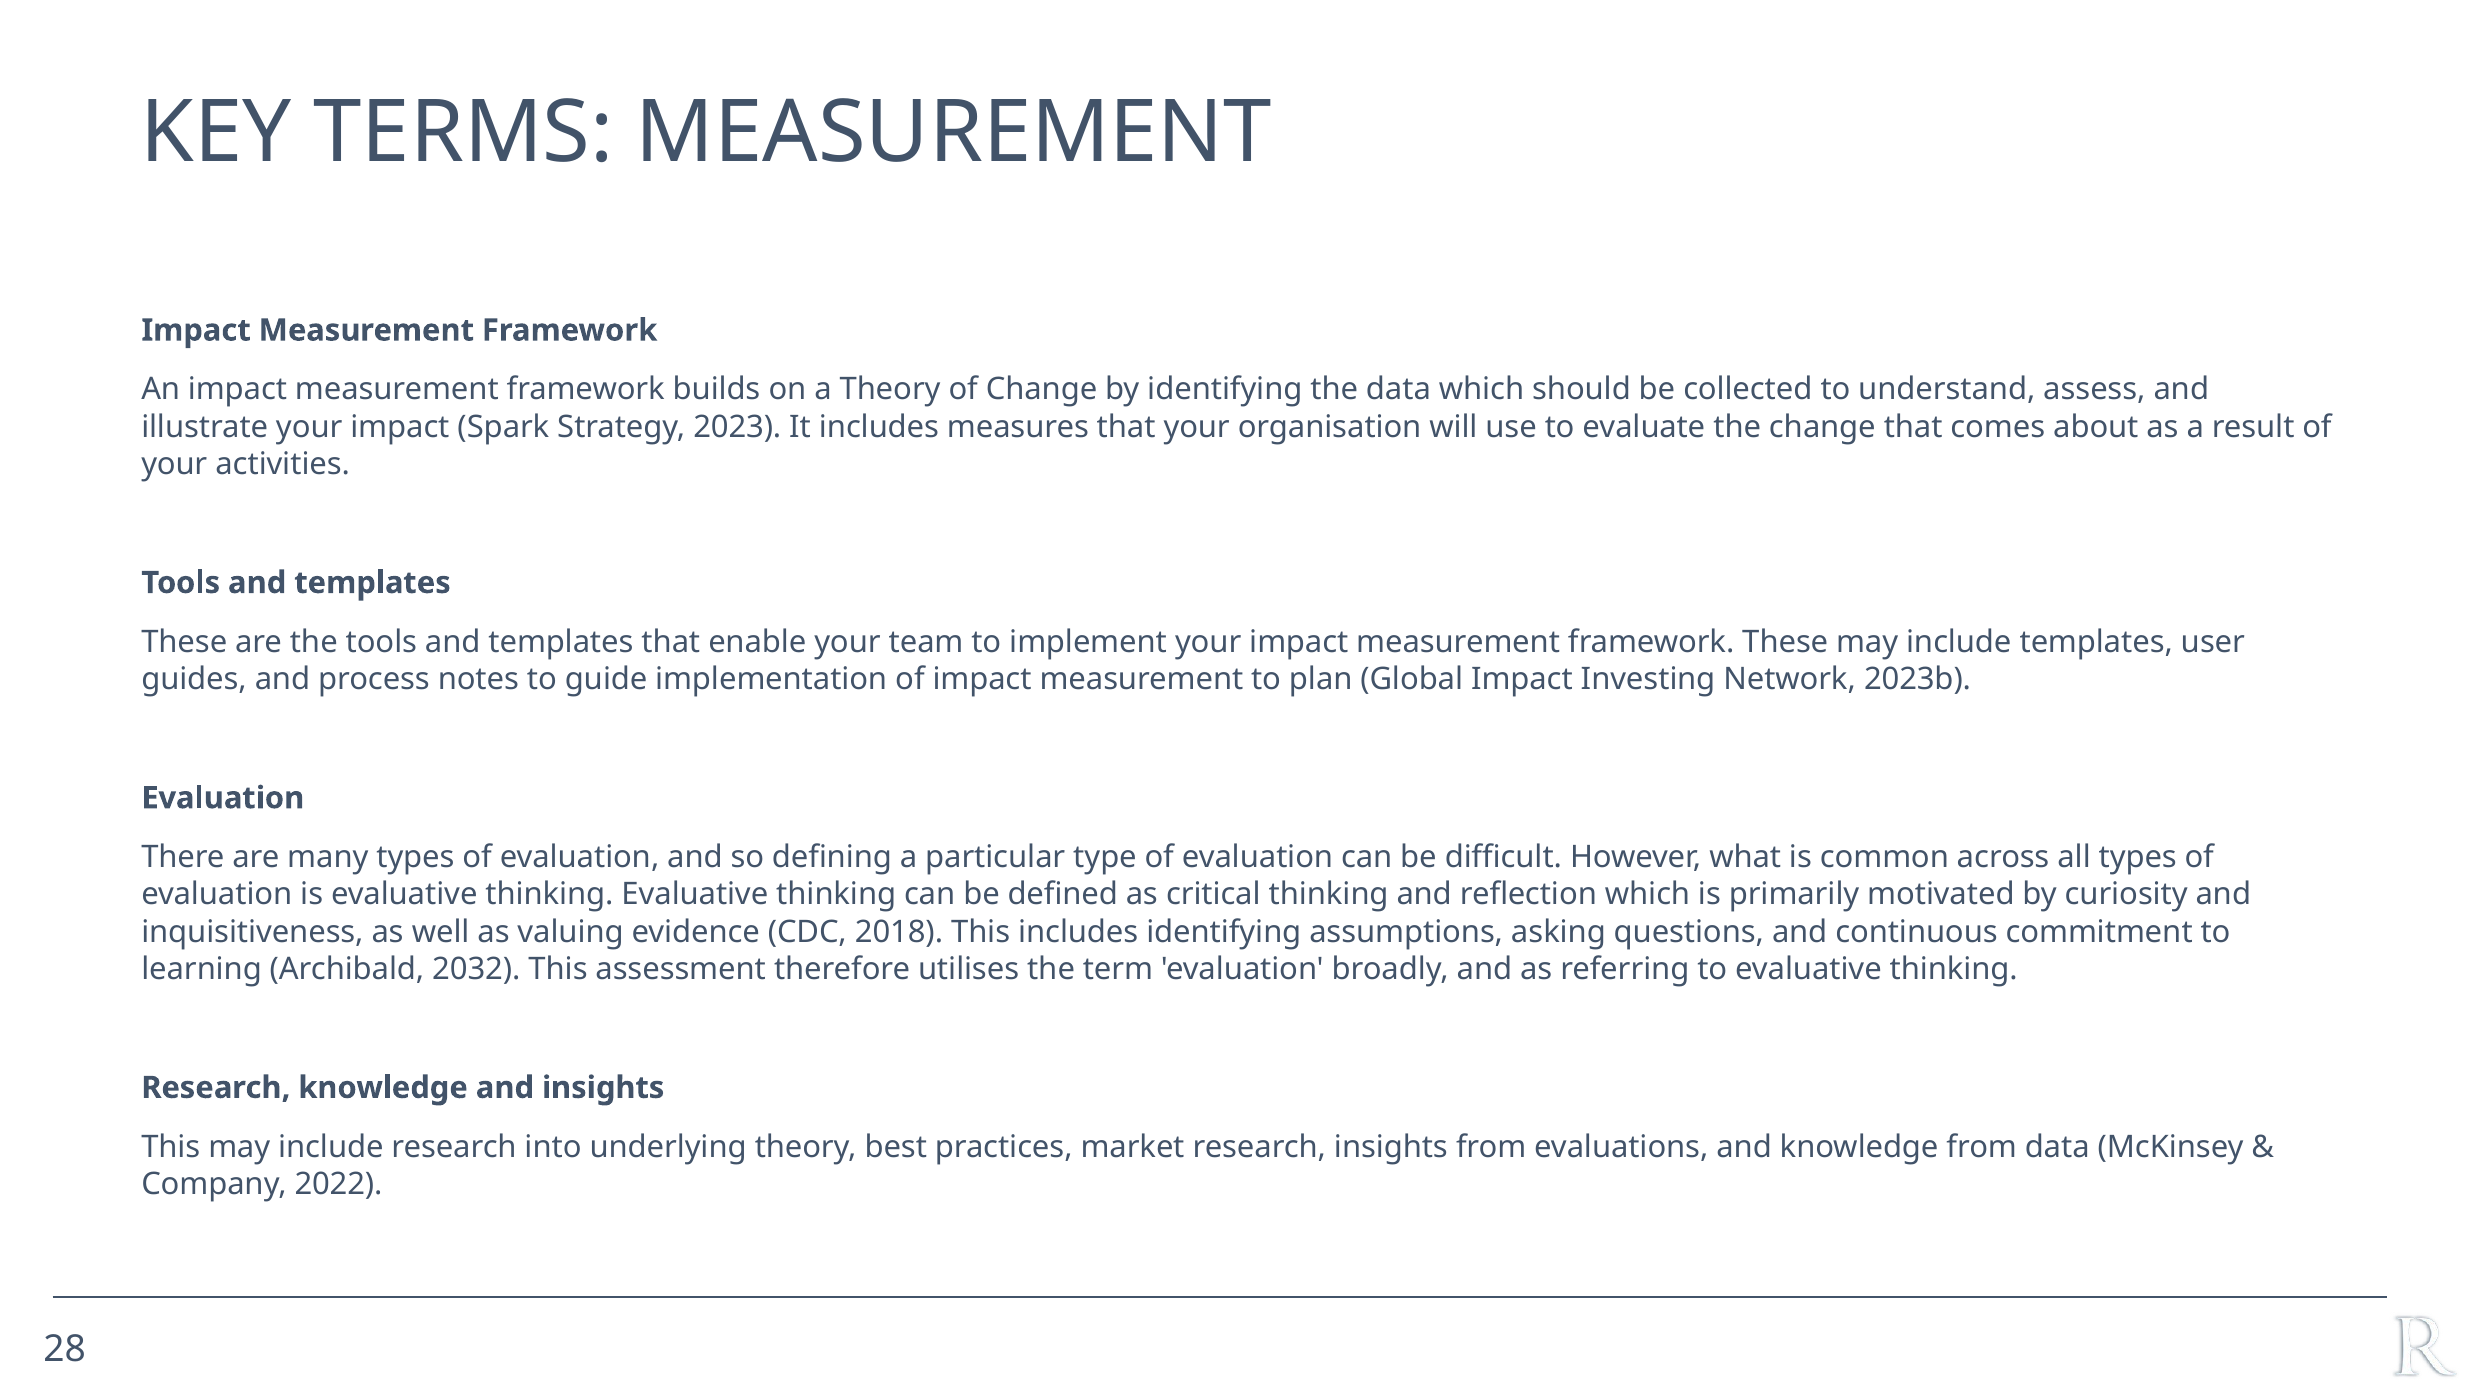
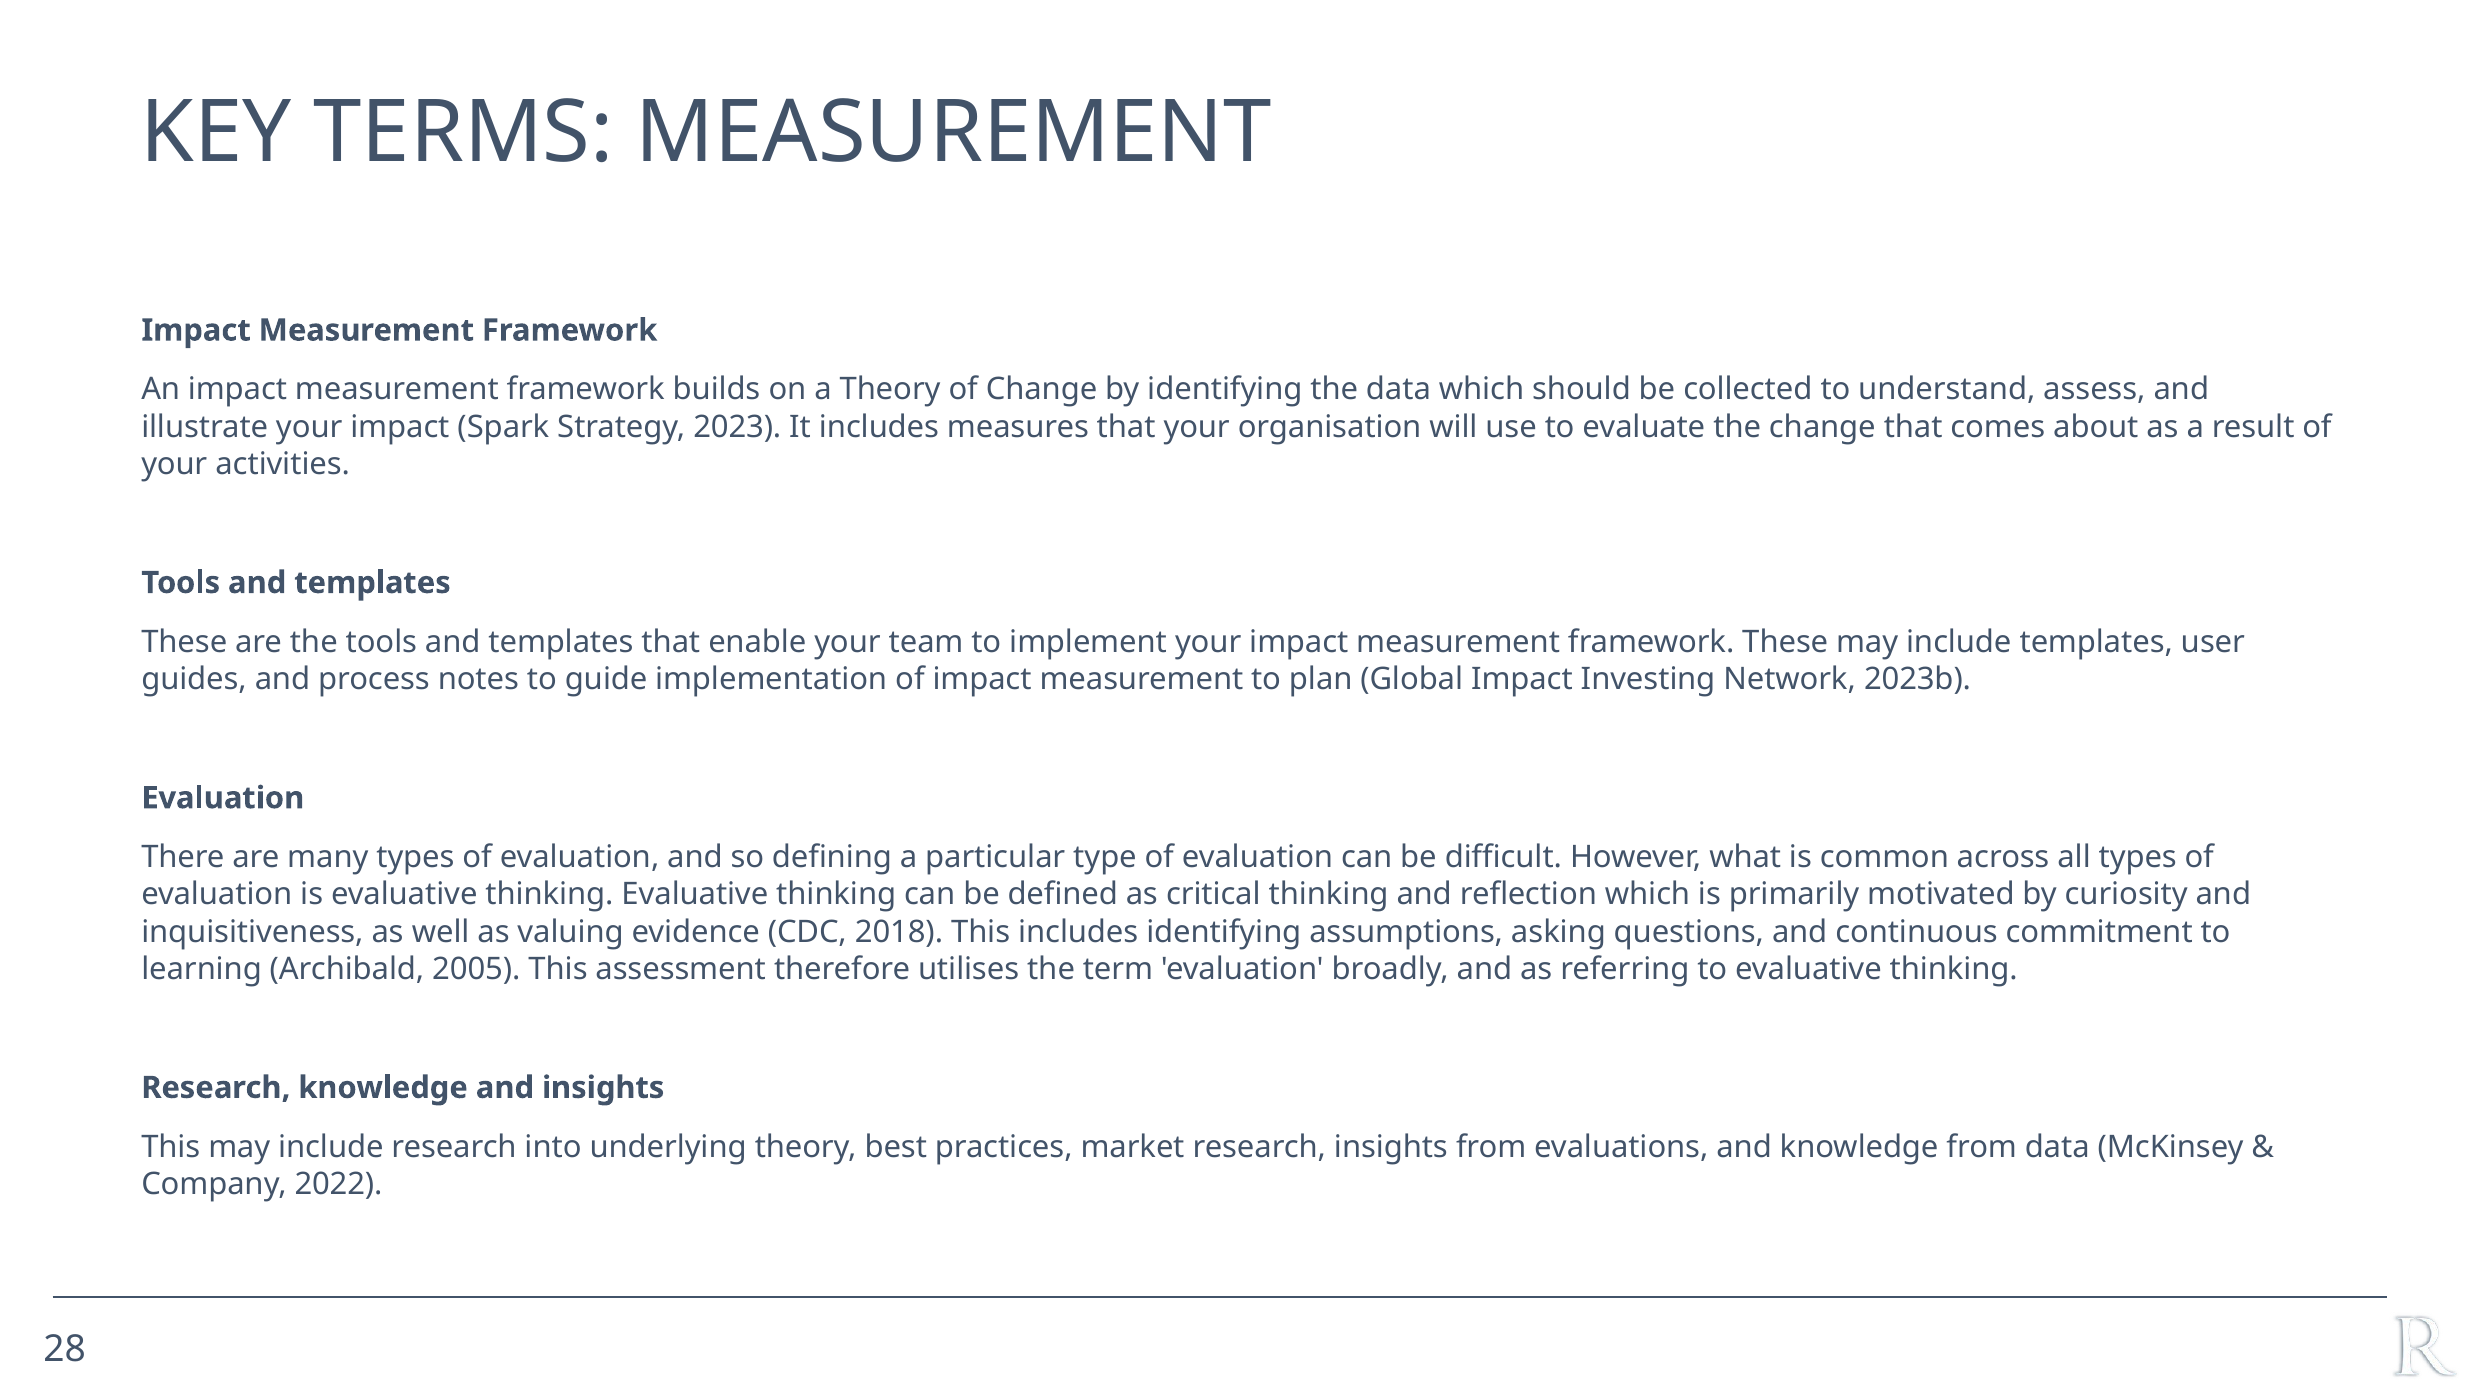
2032: 2032 -> 2005
